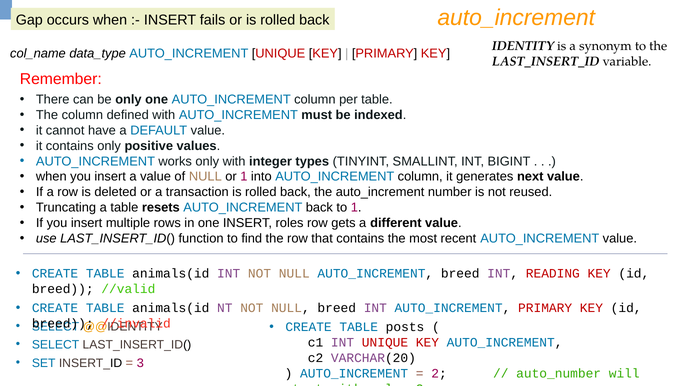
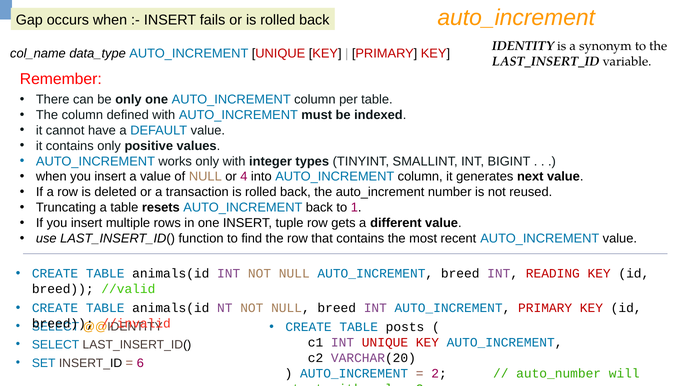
or 1: 1 -> 4
roles: roles -> tuple
3: 3 -> 6
